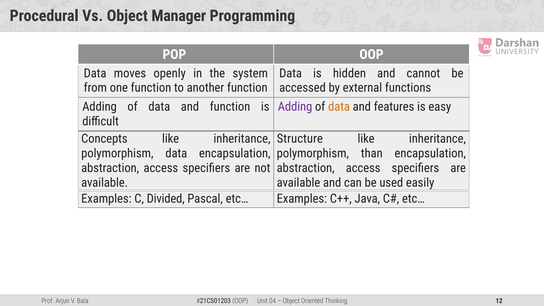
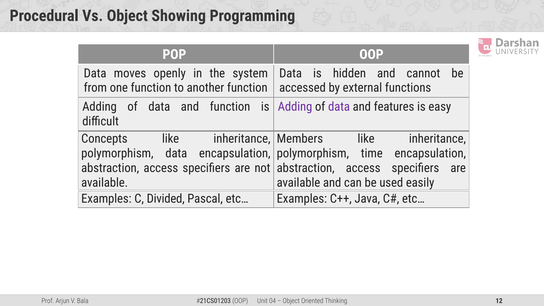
Manager: Manager -> Showing
data at (339, 107) colour: orange -> purple
Structure: Structure -> Members
than: than -> time
